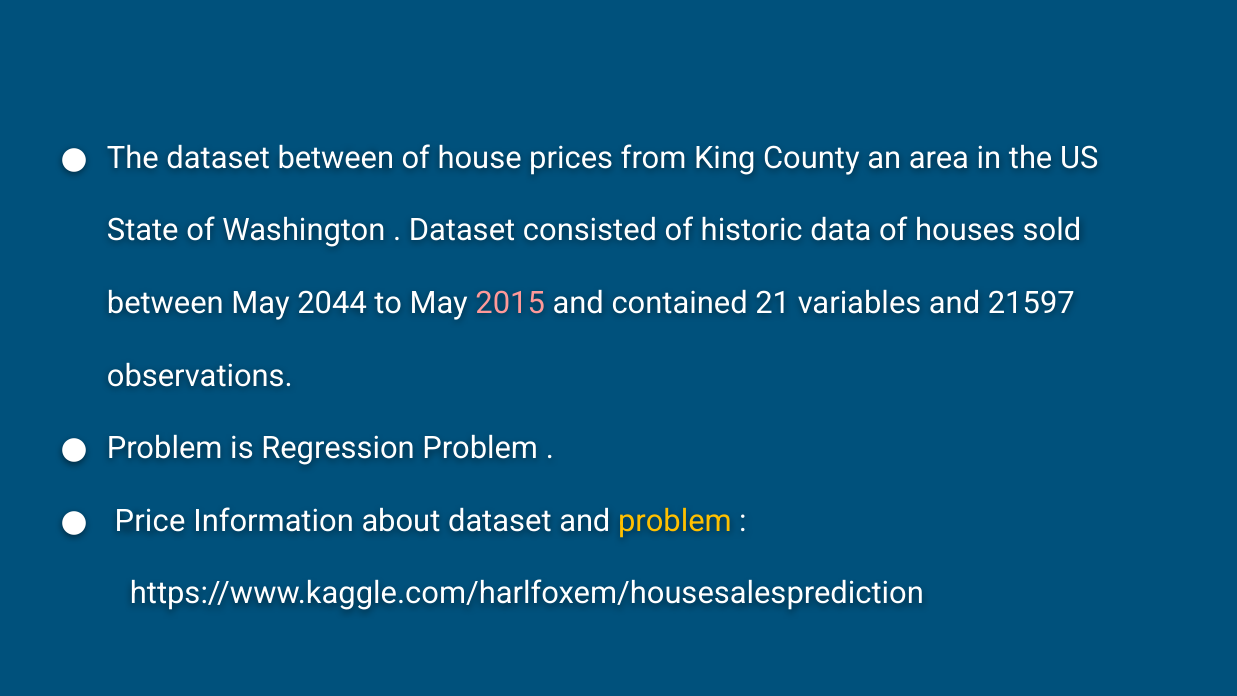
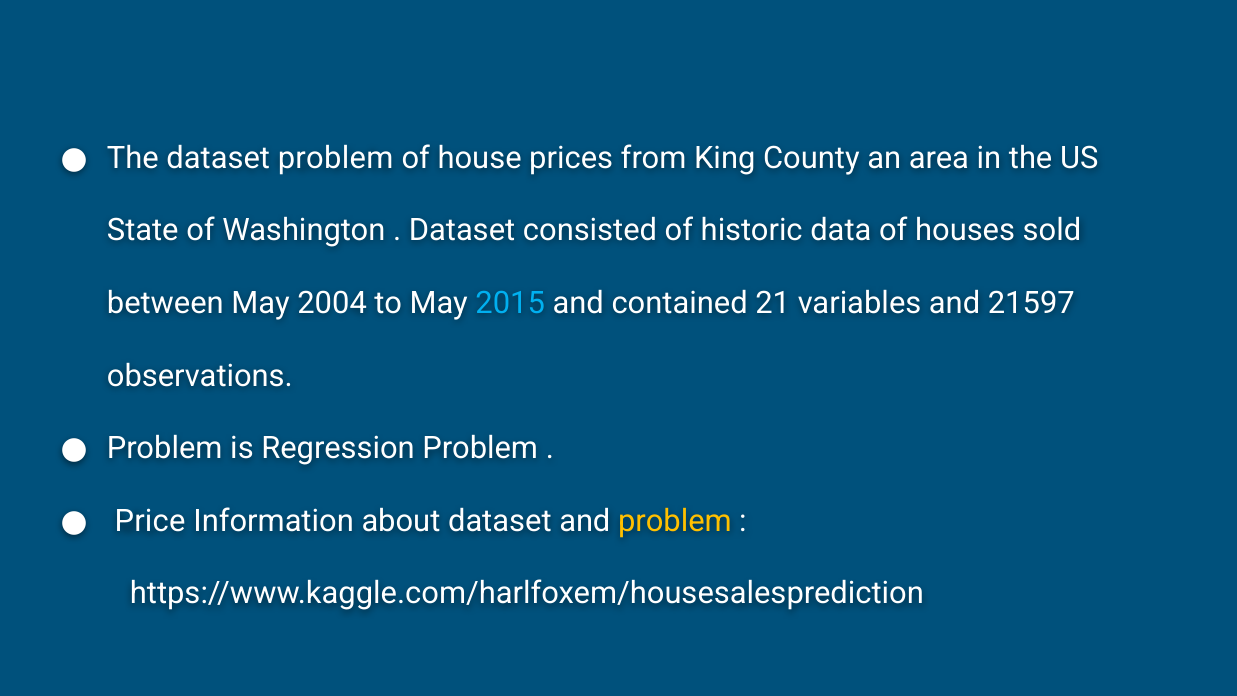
dataset between: between -> problem
2044: 2044 -> 2004
2015 colour: pink -> light blue
